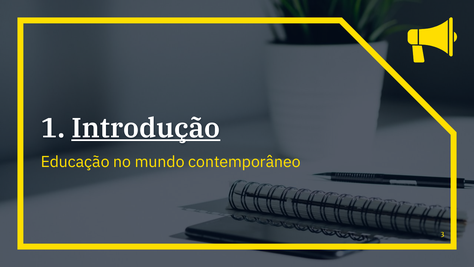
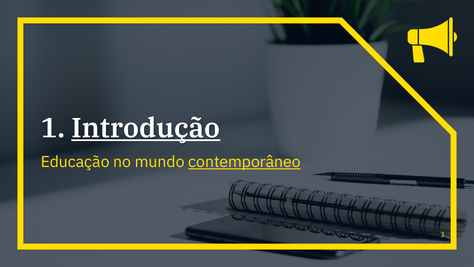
contemporâneo underline: none -> present
